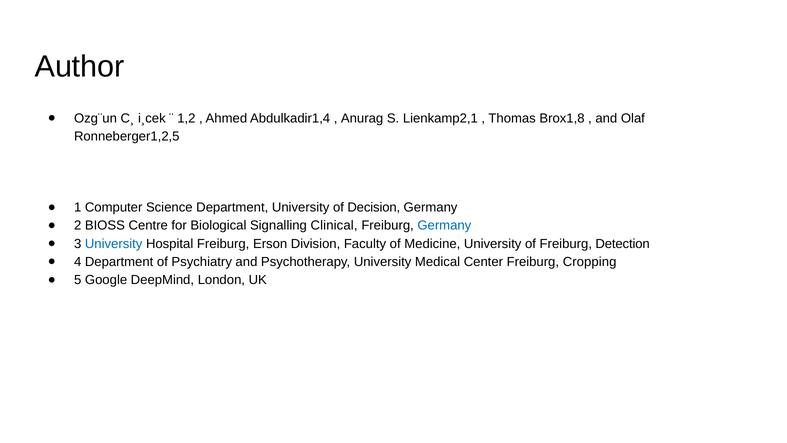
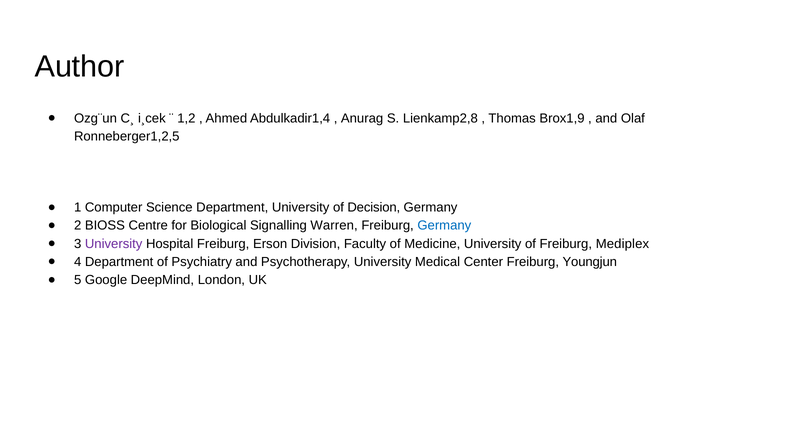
Lienkamp2,1: Lienkamp2,1 -> Lienkamp2,8
Brox1,8: Brox1,8 -> Brox1,9
Clinical: Clinical -> Warren
University at (114, 244) colour: blue -> purple
Detection: Detection -> Mediplex
Cropping: Cropping -> Youngjun
